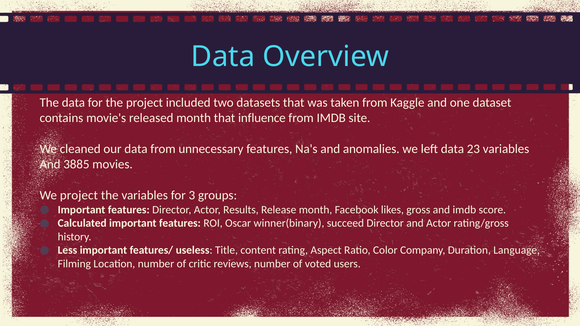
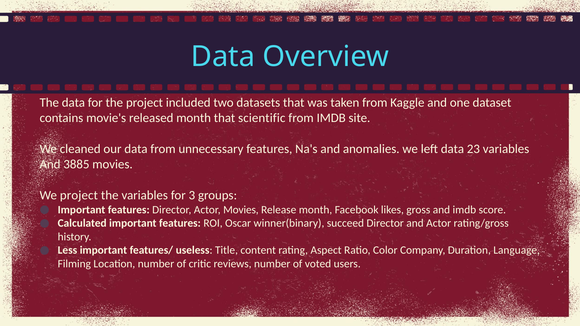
influence: influence -> scientific
Actor Results: Results -> Movies
